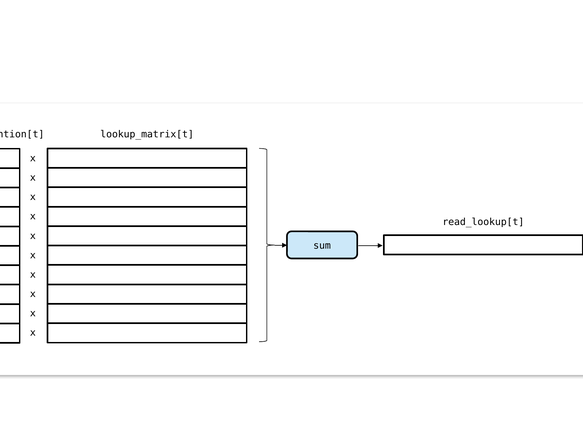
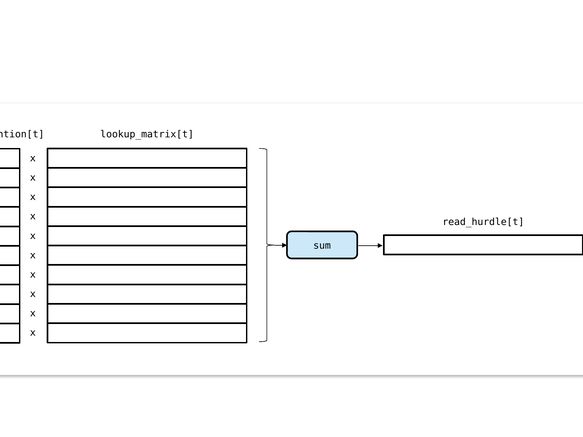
read_lookup[t: read_lookup[t -> read_hurdle[t
